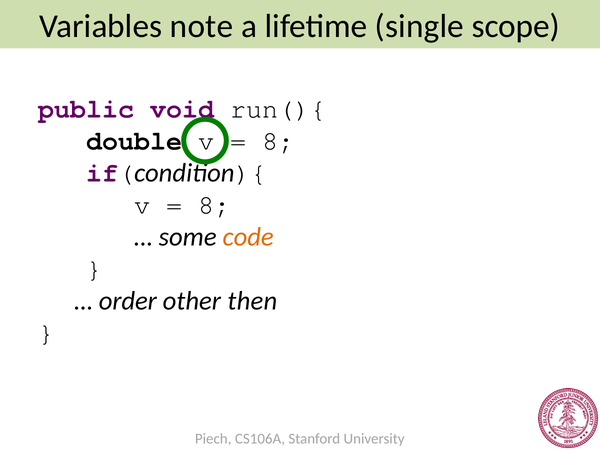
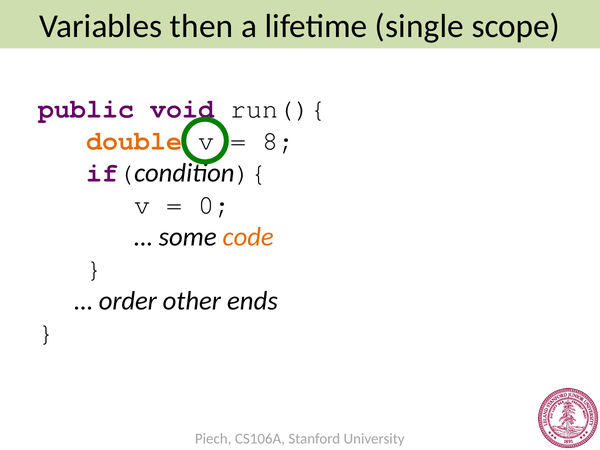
note: note -> then
double colour: black -> orange
8 at (214, 205): 8 -> 0
then: then -> ends
